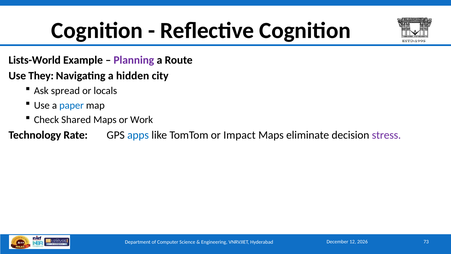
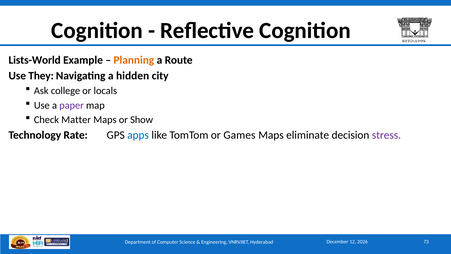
Planning colour: purple -> orange
spread: spread -> college
paper colour: blue -> purple
Shared: Shared -> Matter
Work: Work -> Show
Impact: Impact -> Games
